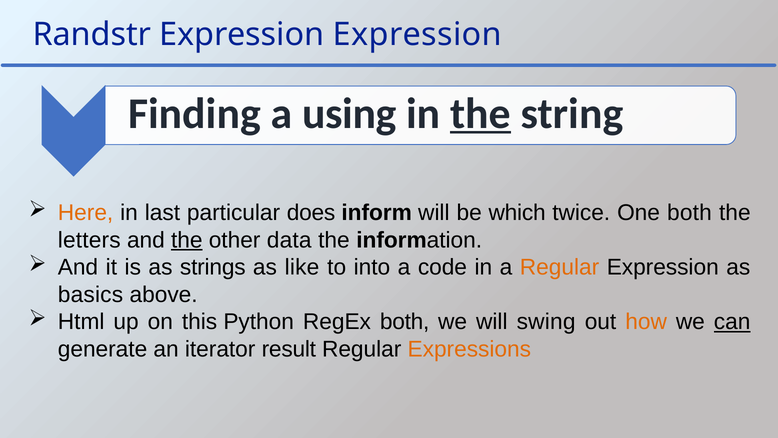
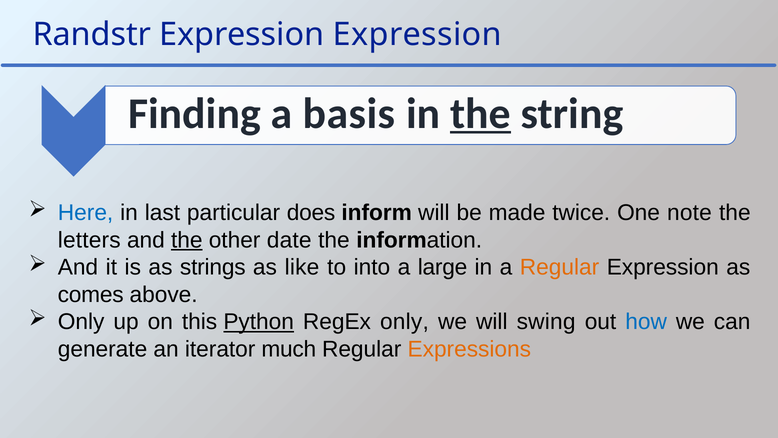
using: using -> basis
Here colour: orange -> blue
which: which -> made
One both: both -> note
data: data -> date
code: code -> large
basics: basics -> comes
Html at (81, 322): Html -> Only
Python underline: none -> present
RegEx both: both -> only
how colour: orange -> blue
can underline: present -> none
result: result -> much
